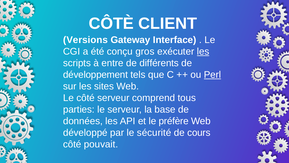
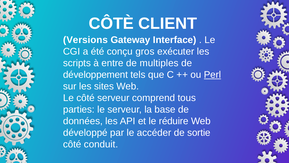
les at (203, 51) underline: present -> none
différents: différents -> multiples
préfère: préfère -> réduire
sécurité: sécurité -> accéder
cours: cours -> sortie
pouvait: pouvait -> conduit
